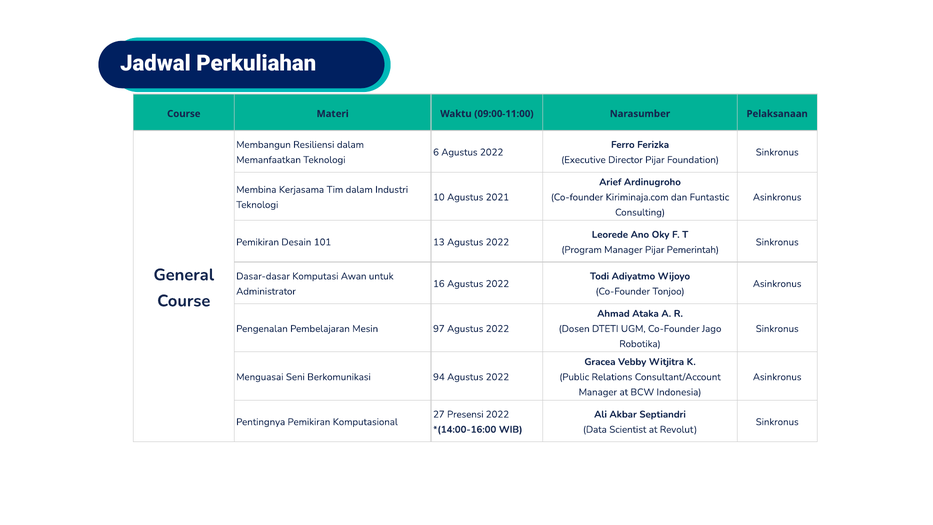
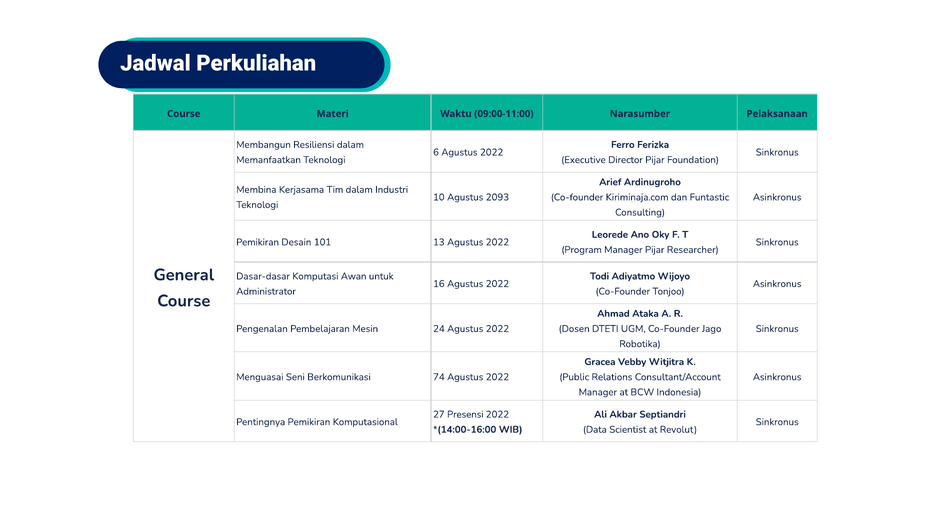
2021: 2021 -> 2093
Pemerintah: Pemerintah -> Researcher
97: 97 -> 24
94: 94 -> 74
